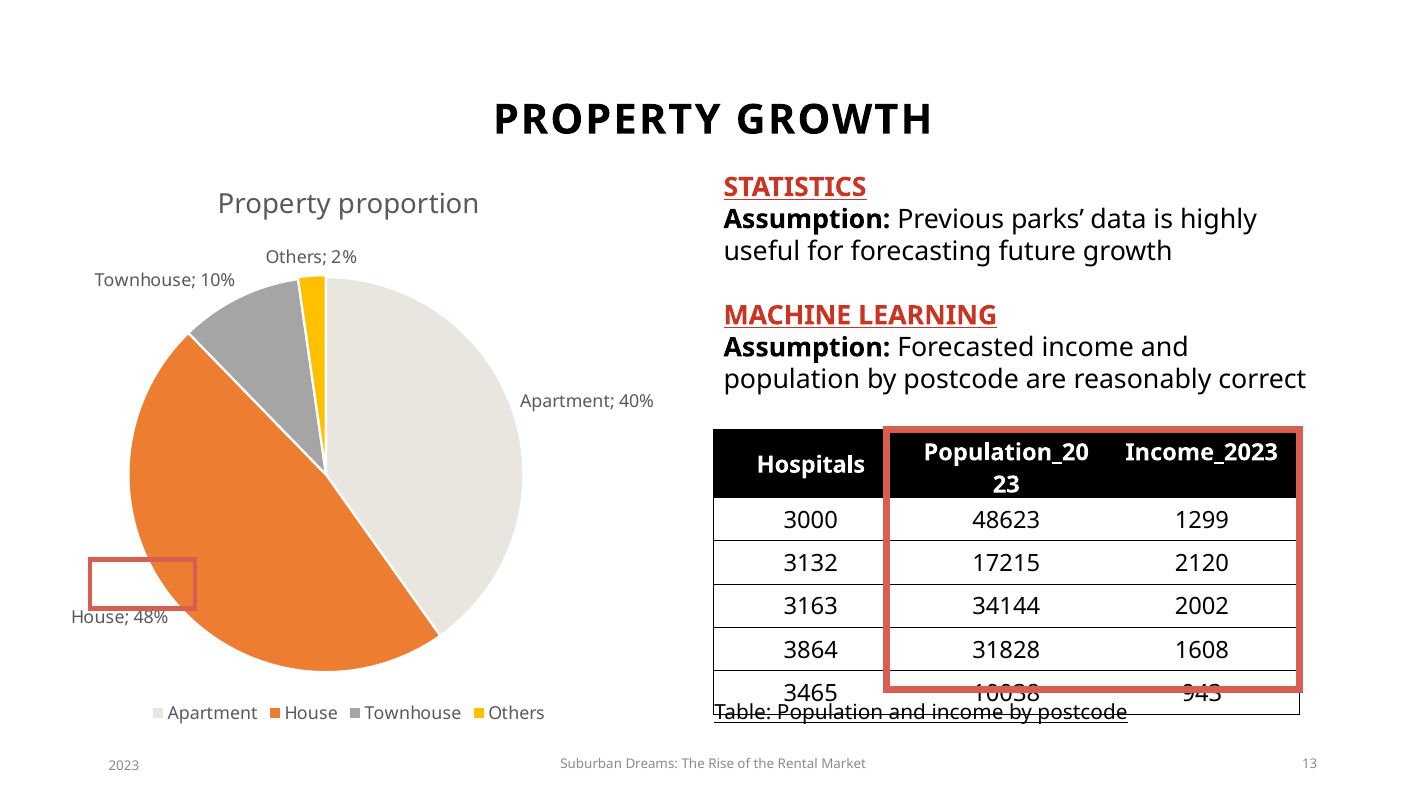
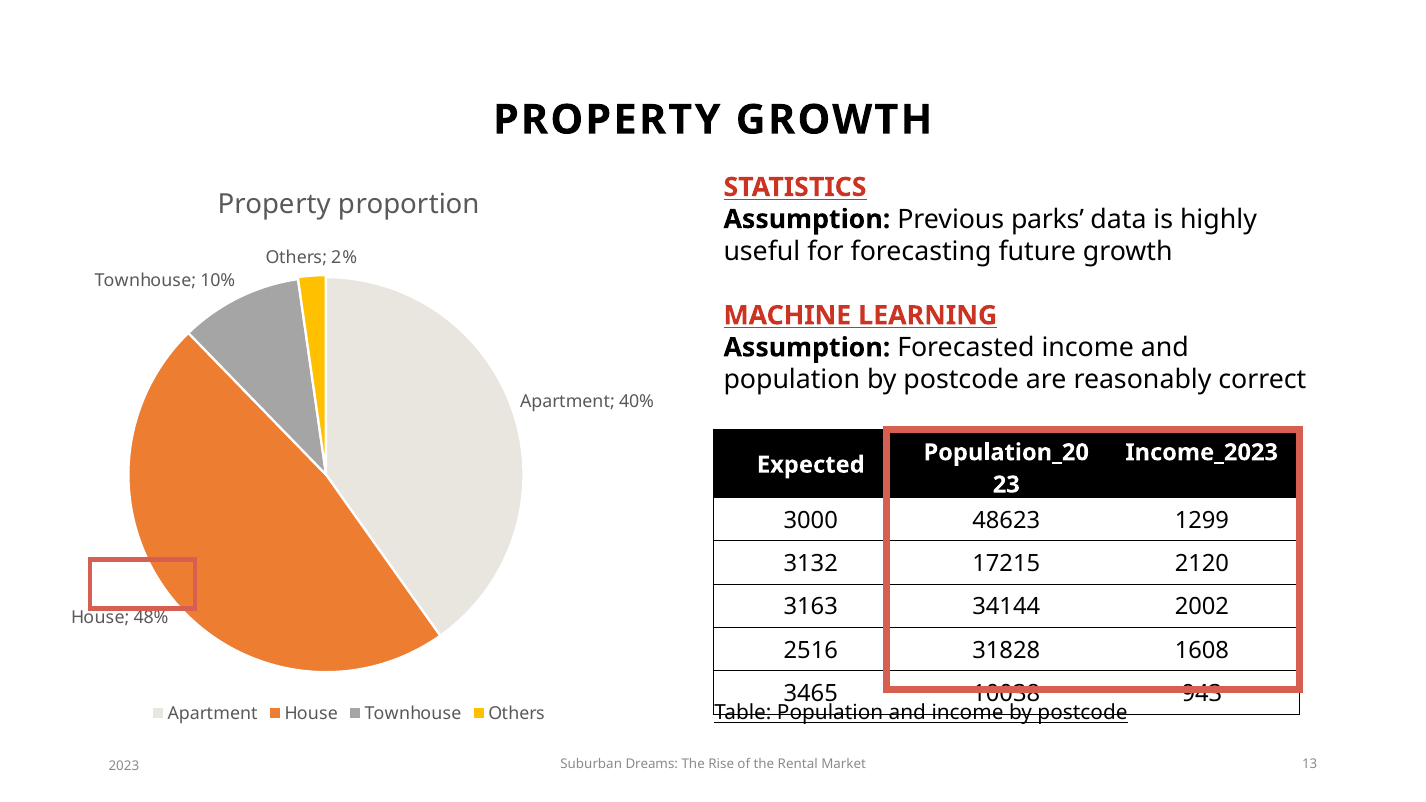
Hospitals: Hospitals -> Expected
3864: 3864 -> 2516
